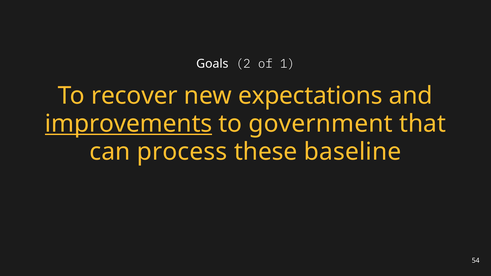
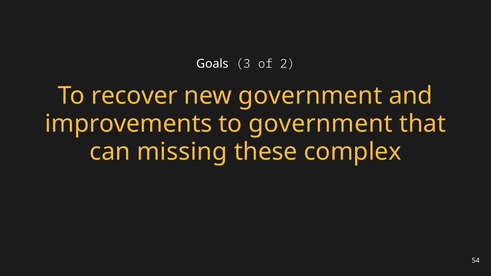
2: 2 -> 3
1: 1 -> 2
new expectations: expectations -> government
improvements underline: present -> none
process: process -> missing
baseline: baseline -> complex
